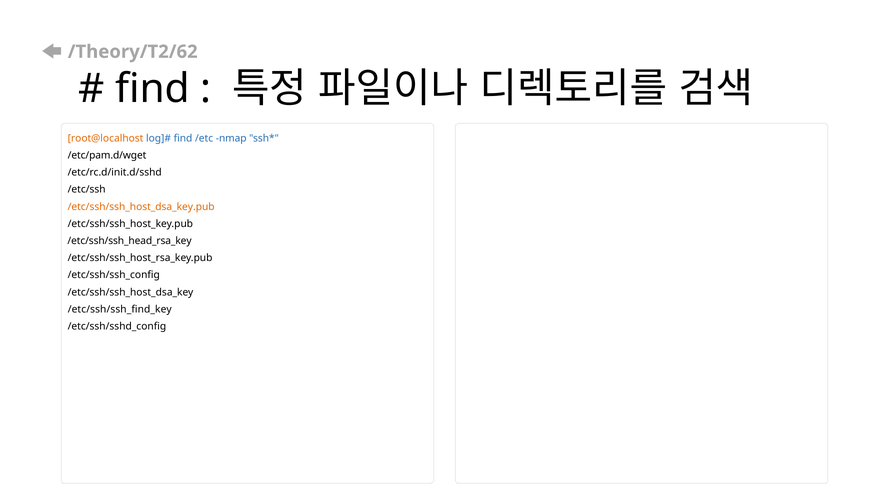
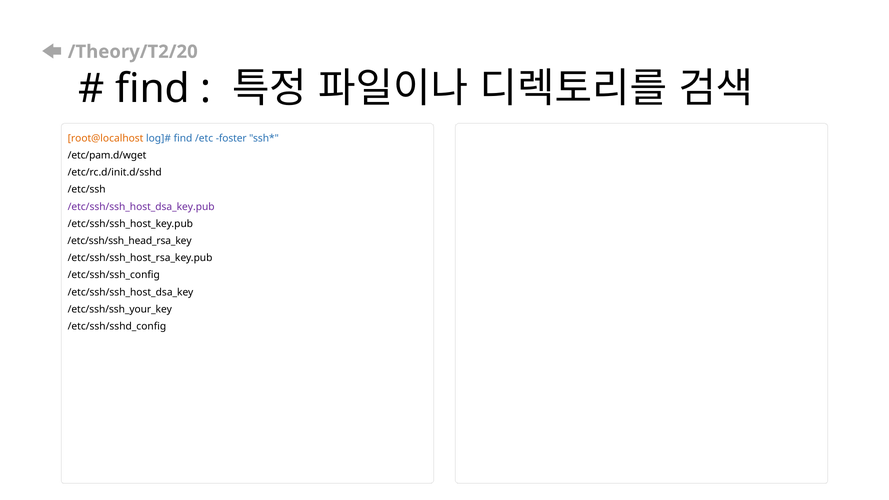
/Theory/T2/62: /Theory/T2/62 -> /Theory/T2/20
nmap: nmap -> foster
/etc/ssh/ssh_host_dsa_key.pub colour: orange -> purple
/etc/ssh/ssh_find_key: /etc/ssh/ssh_find_key -> /etc/ssh/ssh_your_key
